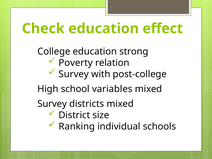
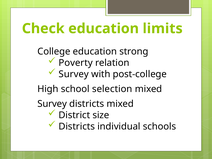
effect: effect -> limits
variables: variables -> selection
Ranking at (77, 126): Ranking -> Districts
